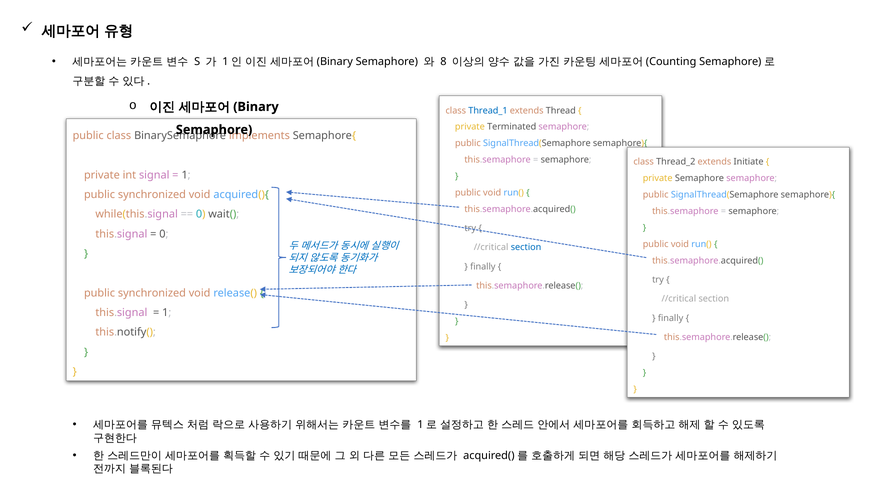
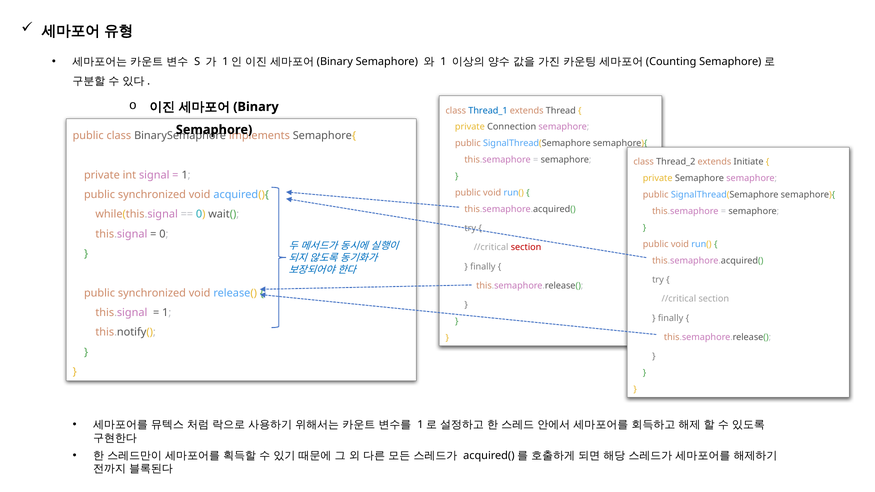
8 at (443, 62): 8 -> 1
Terminated: Terminated -> Connection
section at (526, 248) colour: blue -> red
